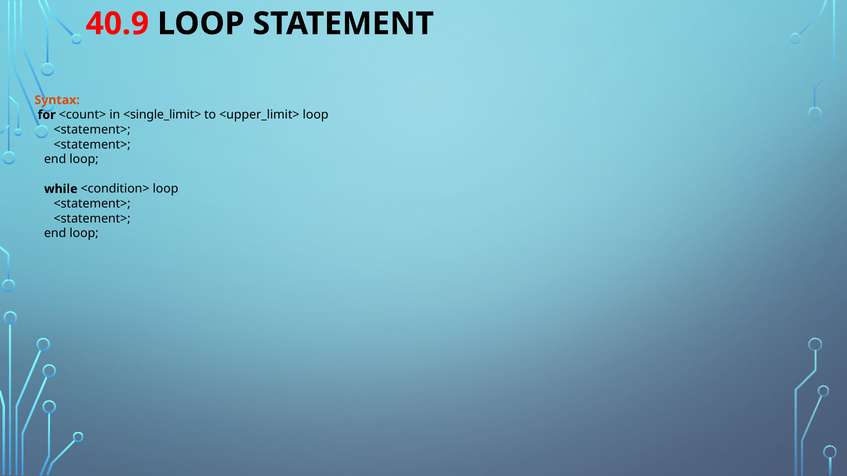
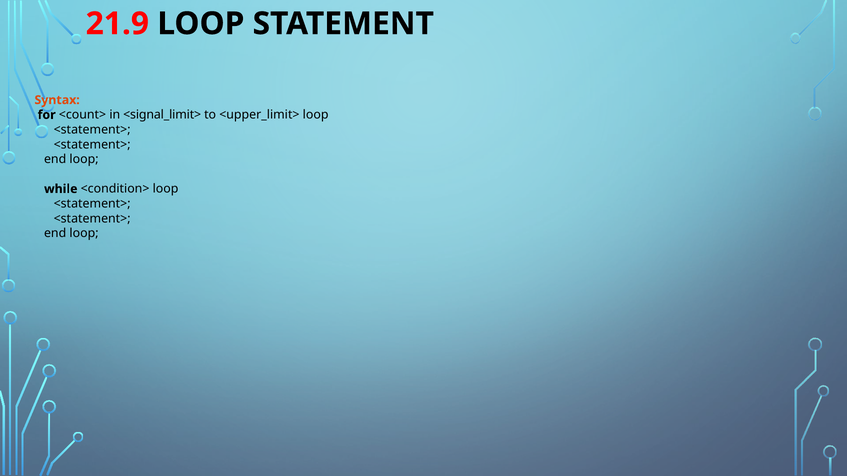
40.9: 40.9 -> 21.9
<single_limit>: <single_limit> -> <signal_limit>
